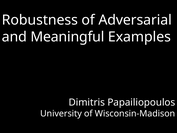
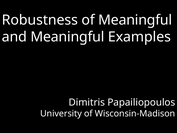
of Adversarial: Adversarial -> Meaningful
